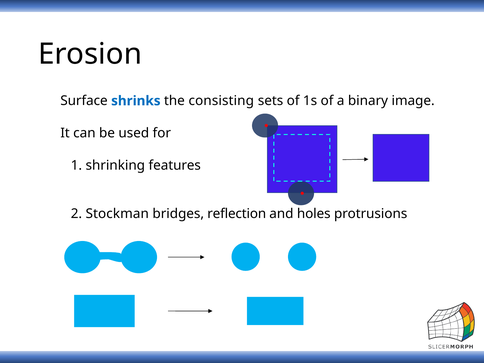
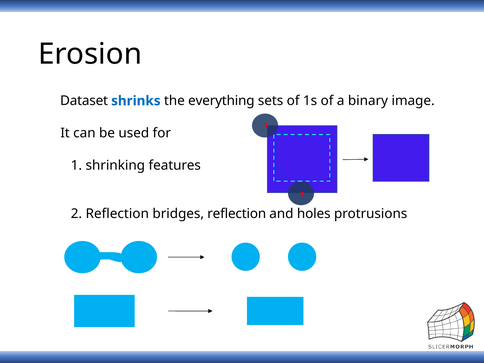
Surface: Surface -> Dataset
consisting: consisting -> everything
2 Stockman: Stockman -> Reflection
